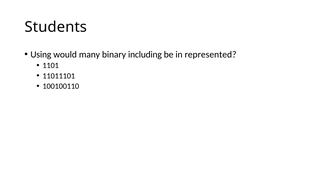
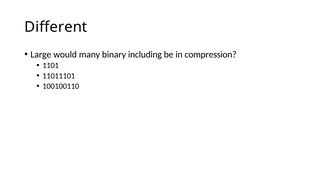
Students: Students -> Different
Using: Using -> Large
represented: represented -> compression
